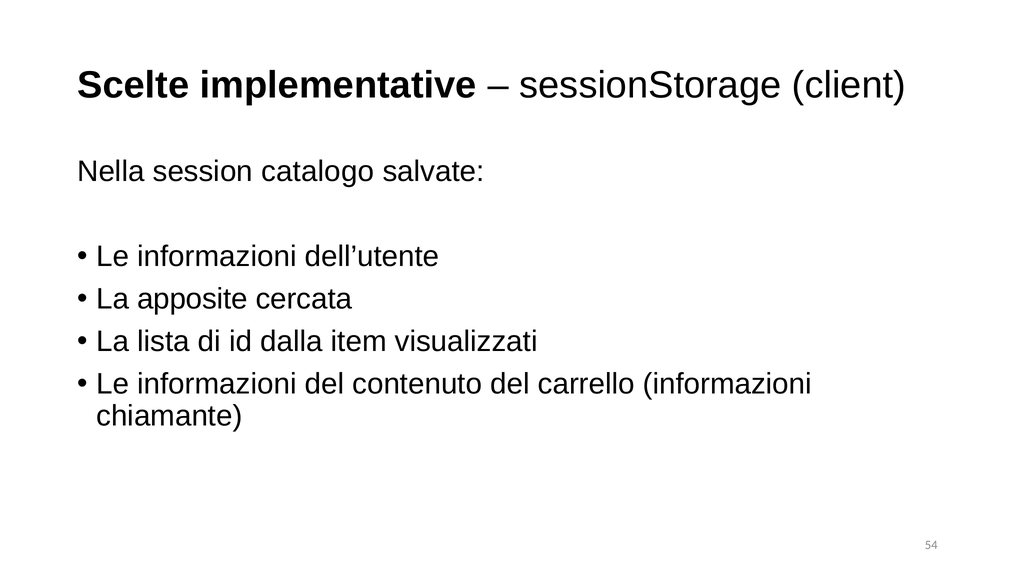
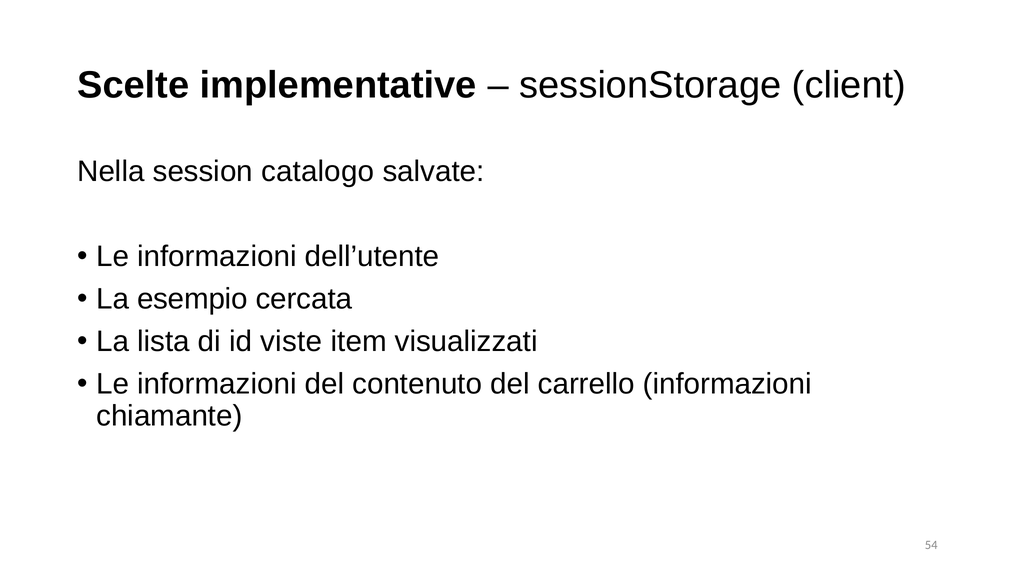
apposite: apposite -> esempio
dalla: dalla -> viste
